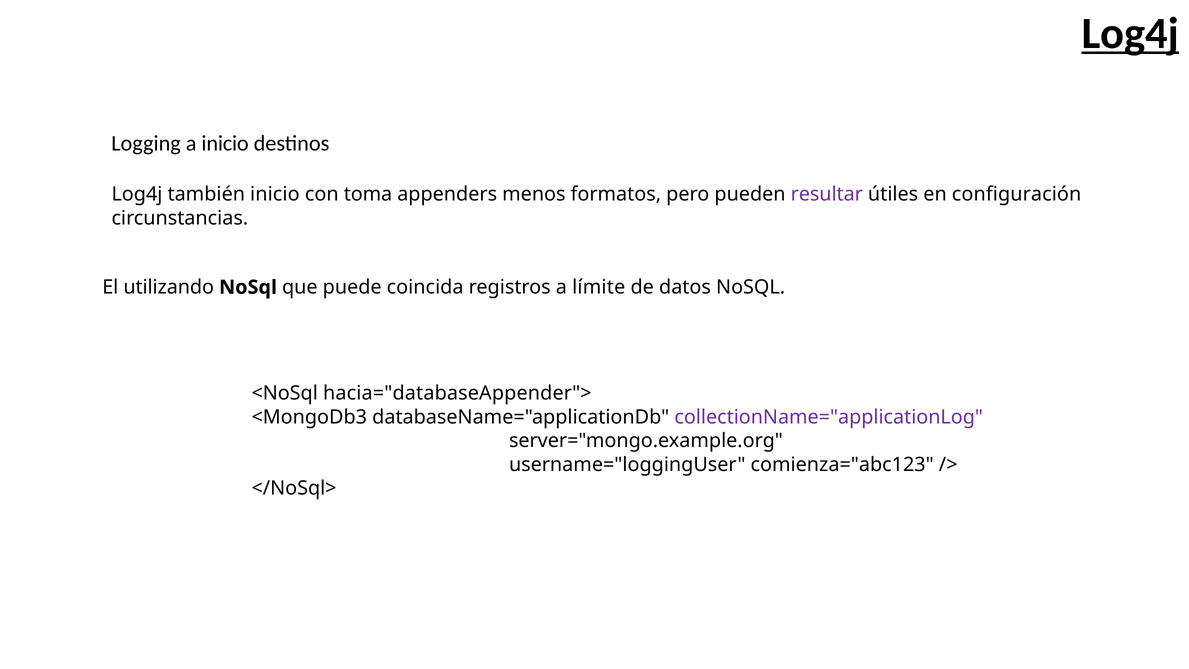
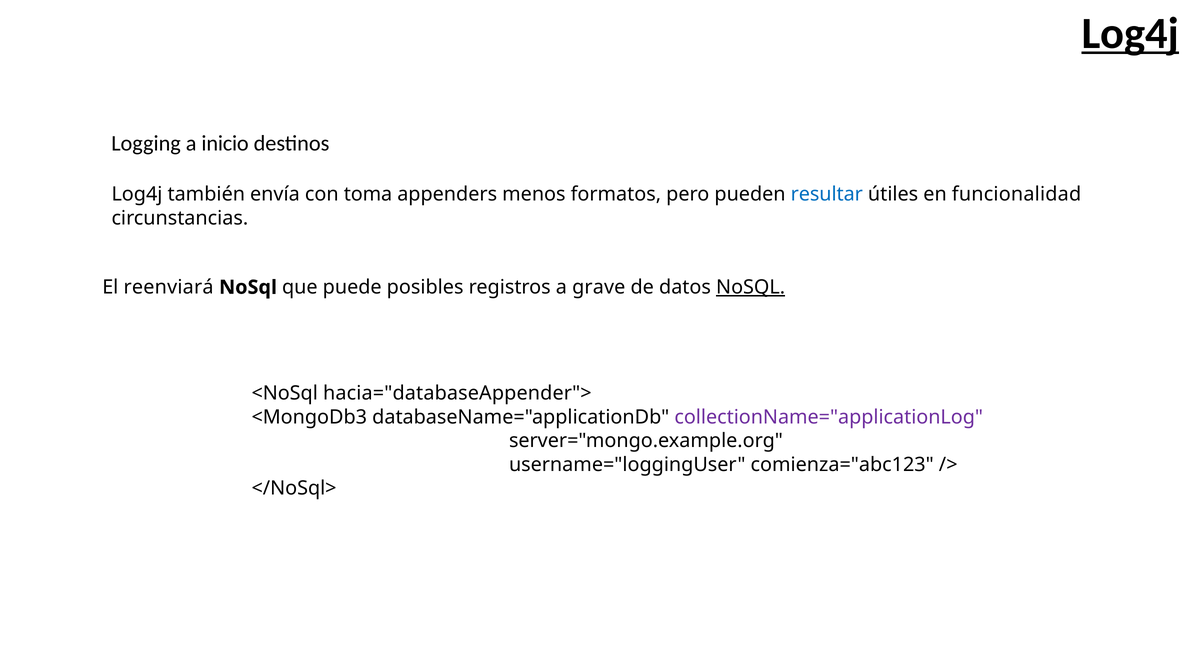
también inicio: inicio -> envía
resultar colour: purple -> blue
configuración: configuración -> funcionalidad
utilizando: utilizando -> reenviará
coincida: coincida -> posibles
límite: límite -> grave
NoSQL at (751, 287) underline: none -> present
